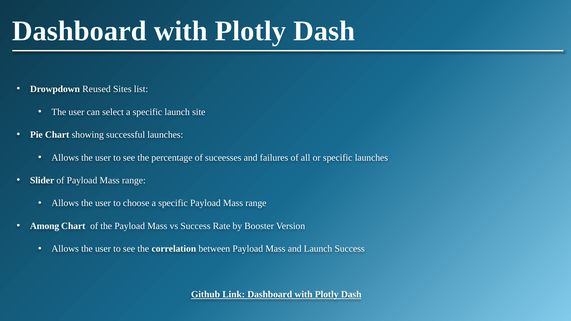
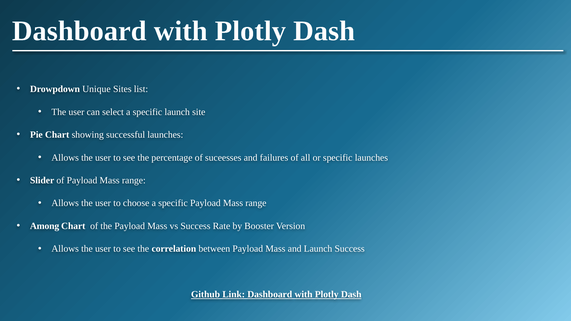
Reused: Reused -> Unique
